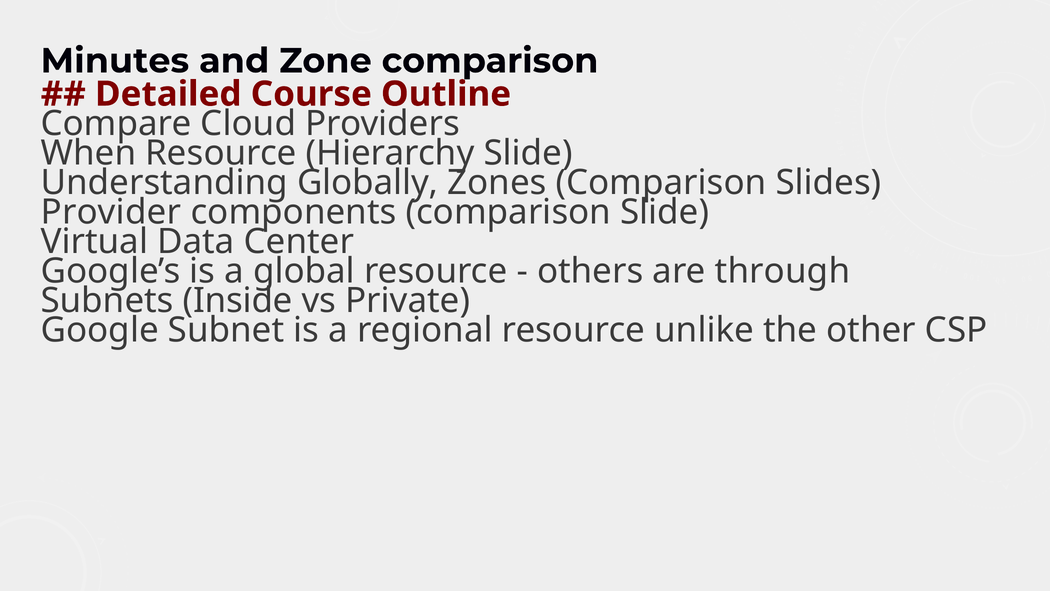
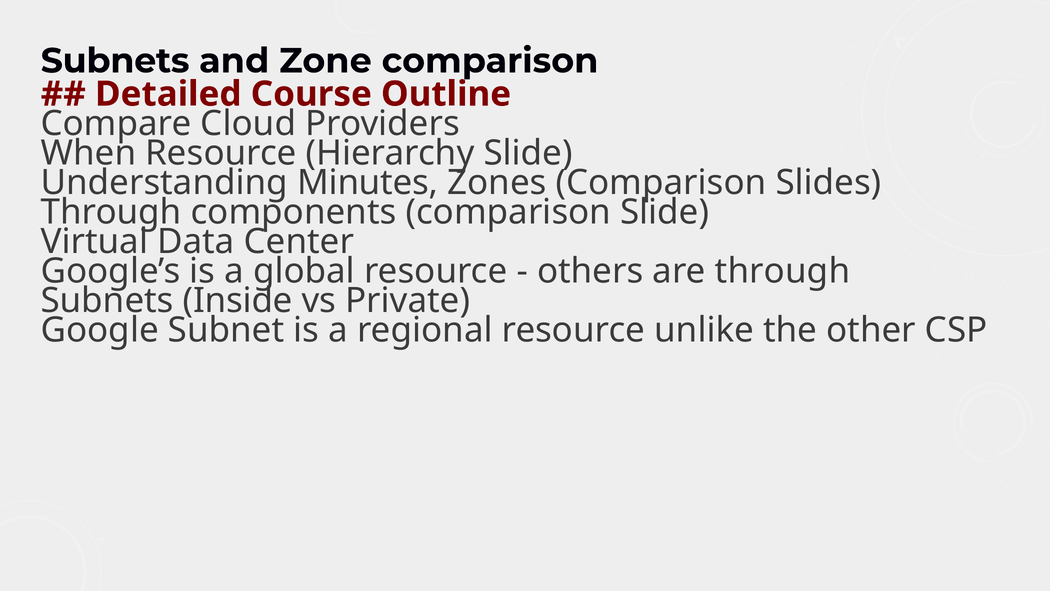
Minutes at (115, 61): Minutes -> Subnets
Globally: Globally -> Minutes
Provider at (111, 212): Provider -> Through
